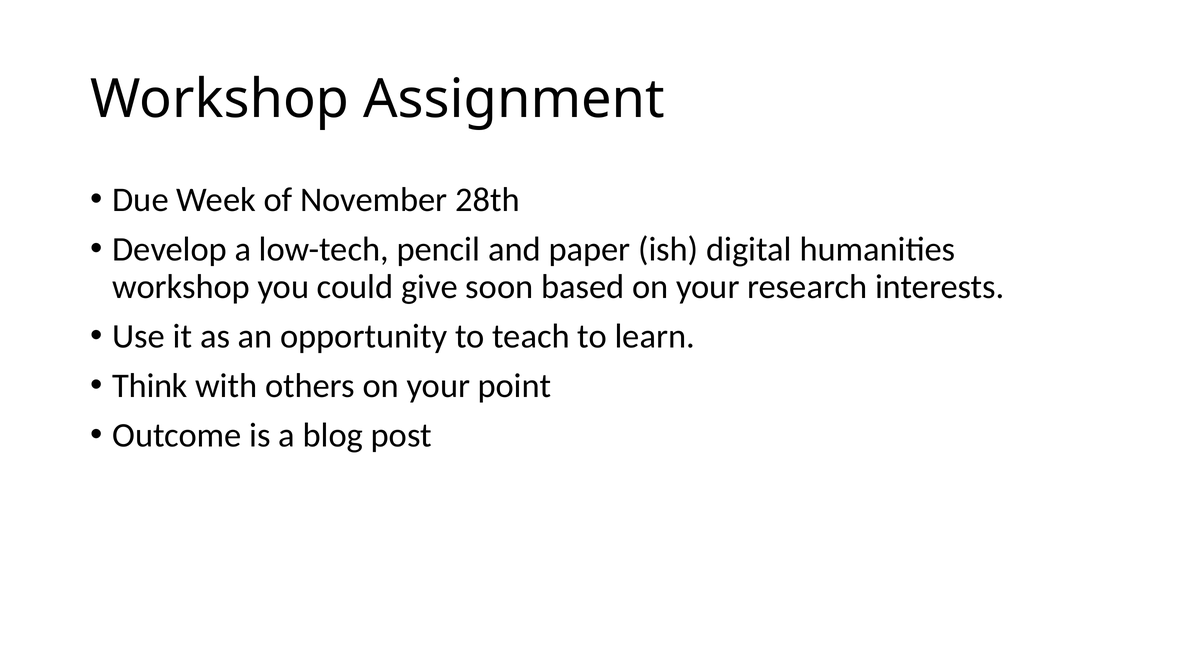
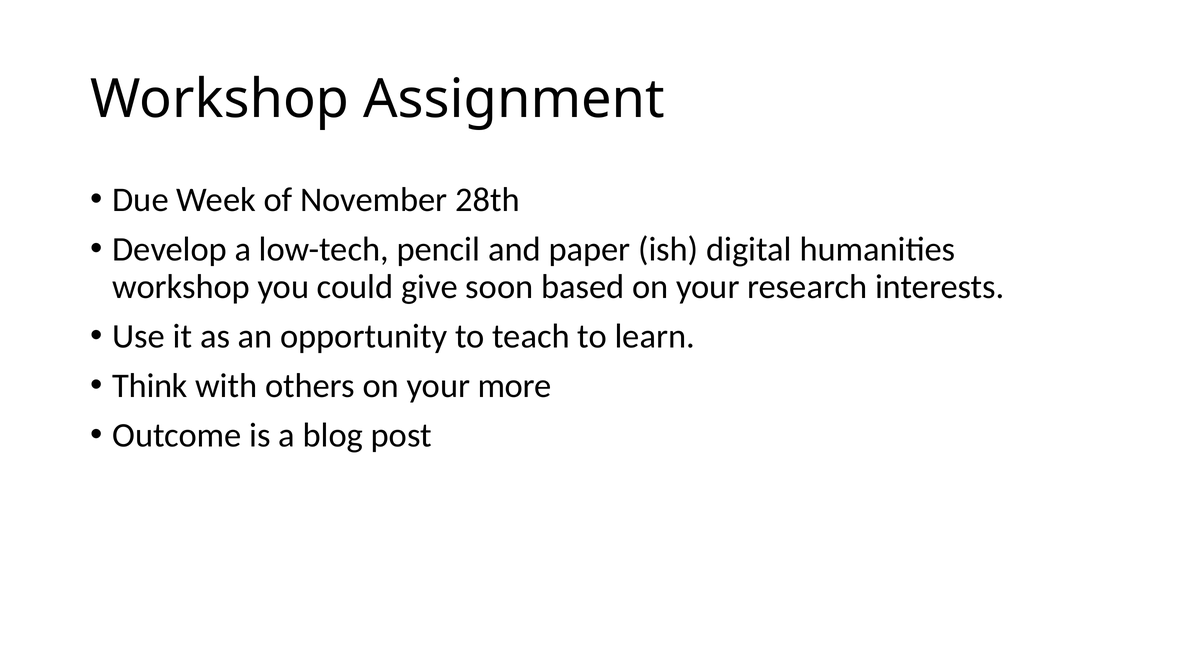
point: point -> more
